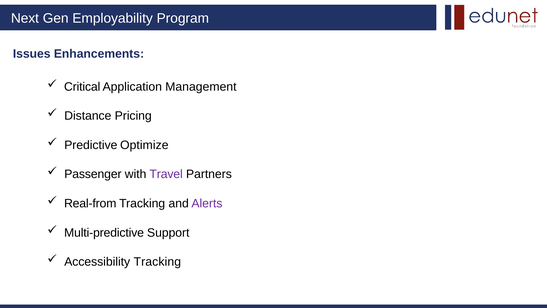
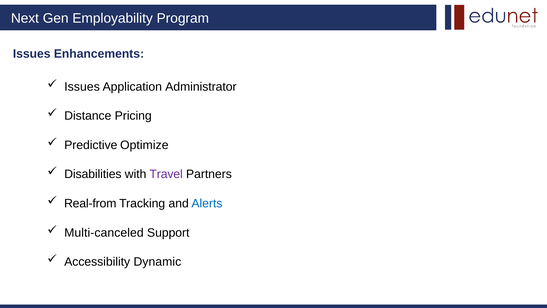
Critical at (82, 87): Critical -> Issues
Management: Management -> Administrator
Passenger: Passenger -> Disabilities
Alerts colour: purple -> blue
Multi-predictive: Multi-predictive -> Multi-canceled
Accessibility Tracking: Tracking -> Dynamic
